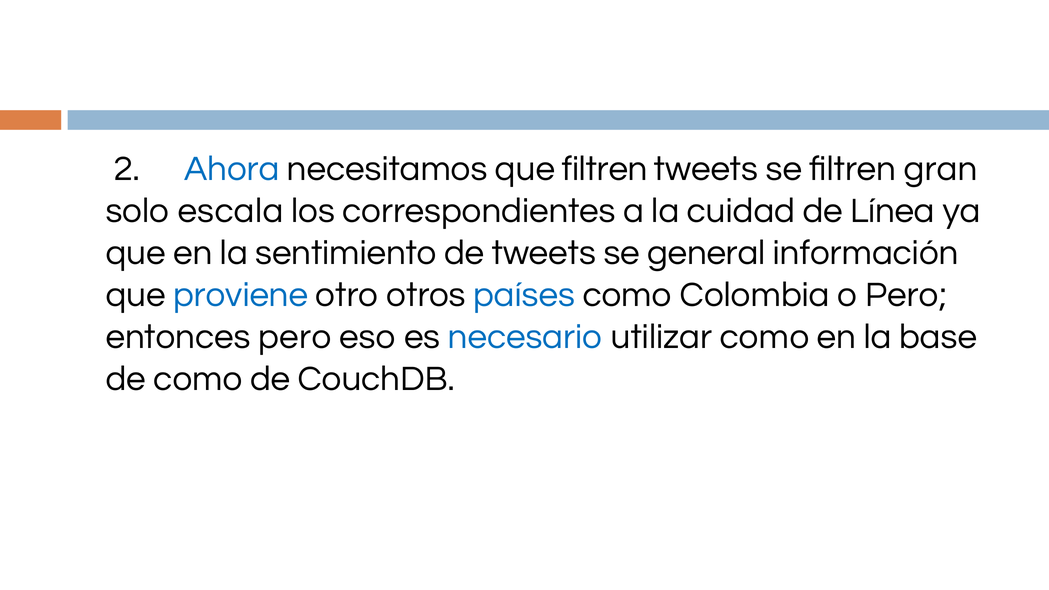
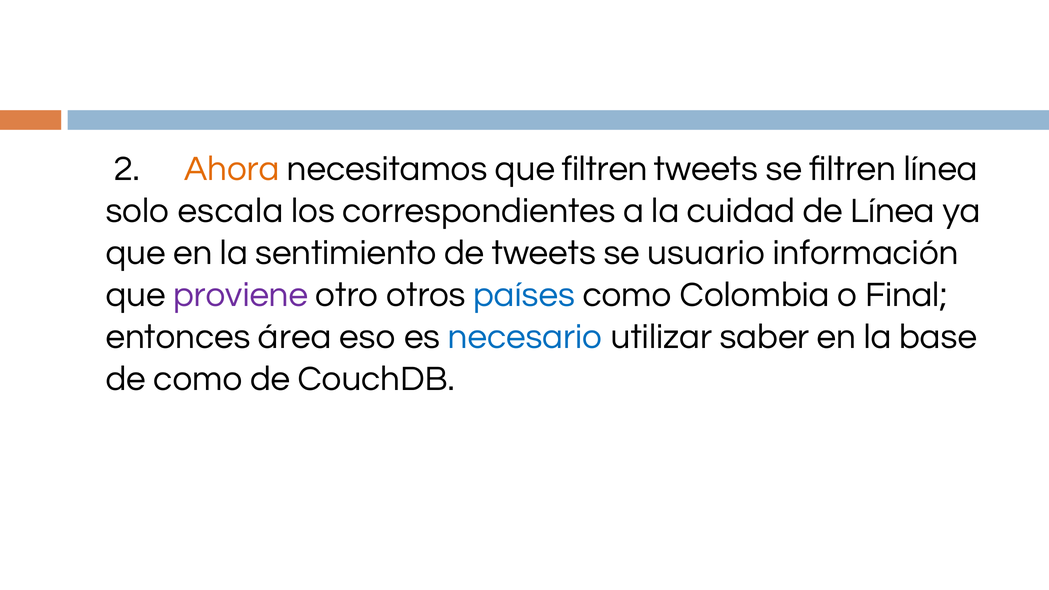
Ahora colour: blue -> orange
filtren gran: gran -> línea
general: general -> usuario
proviene colour: blue -> purple
o Pero: Pero -> Final
entonces pero: pero -> área
utilizar como: como -> saber
